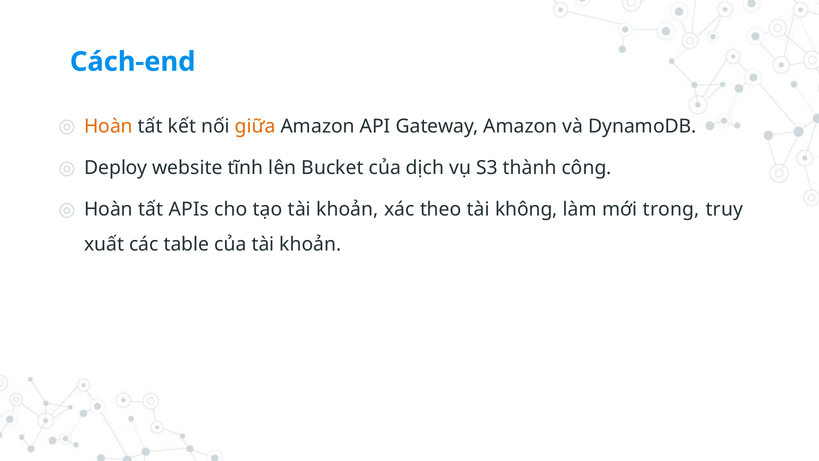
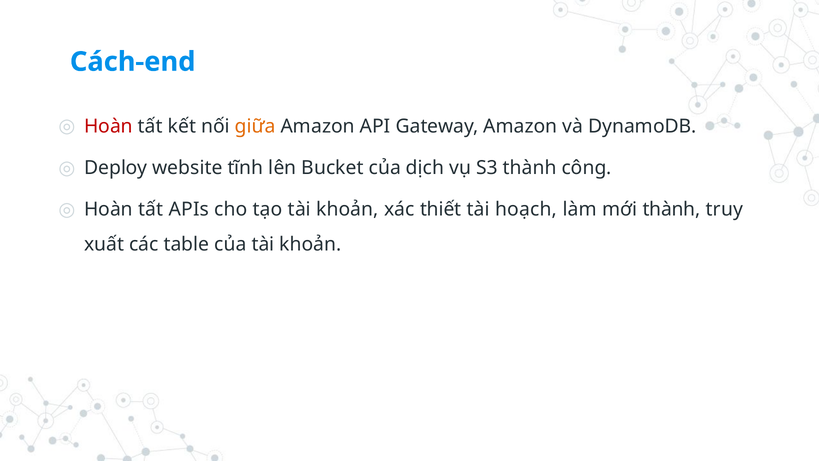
Hoàn at (108, 126) colour: orange -> red
theo: theo -> thiết
không: không -> hoạch
mới trong: trong -> thành
